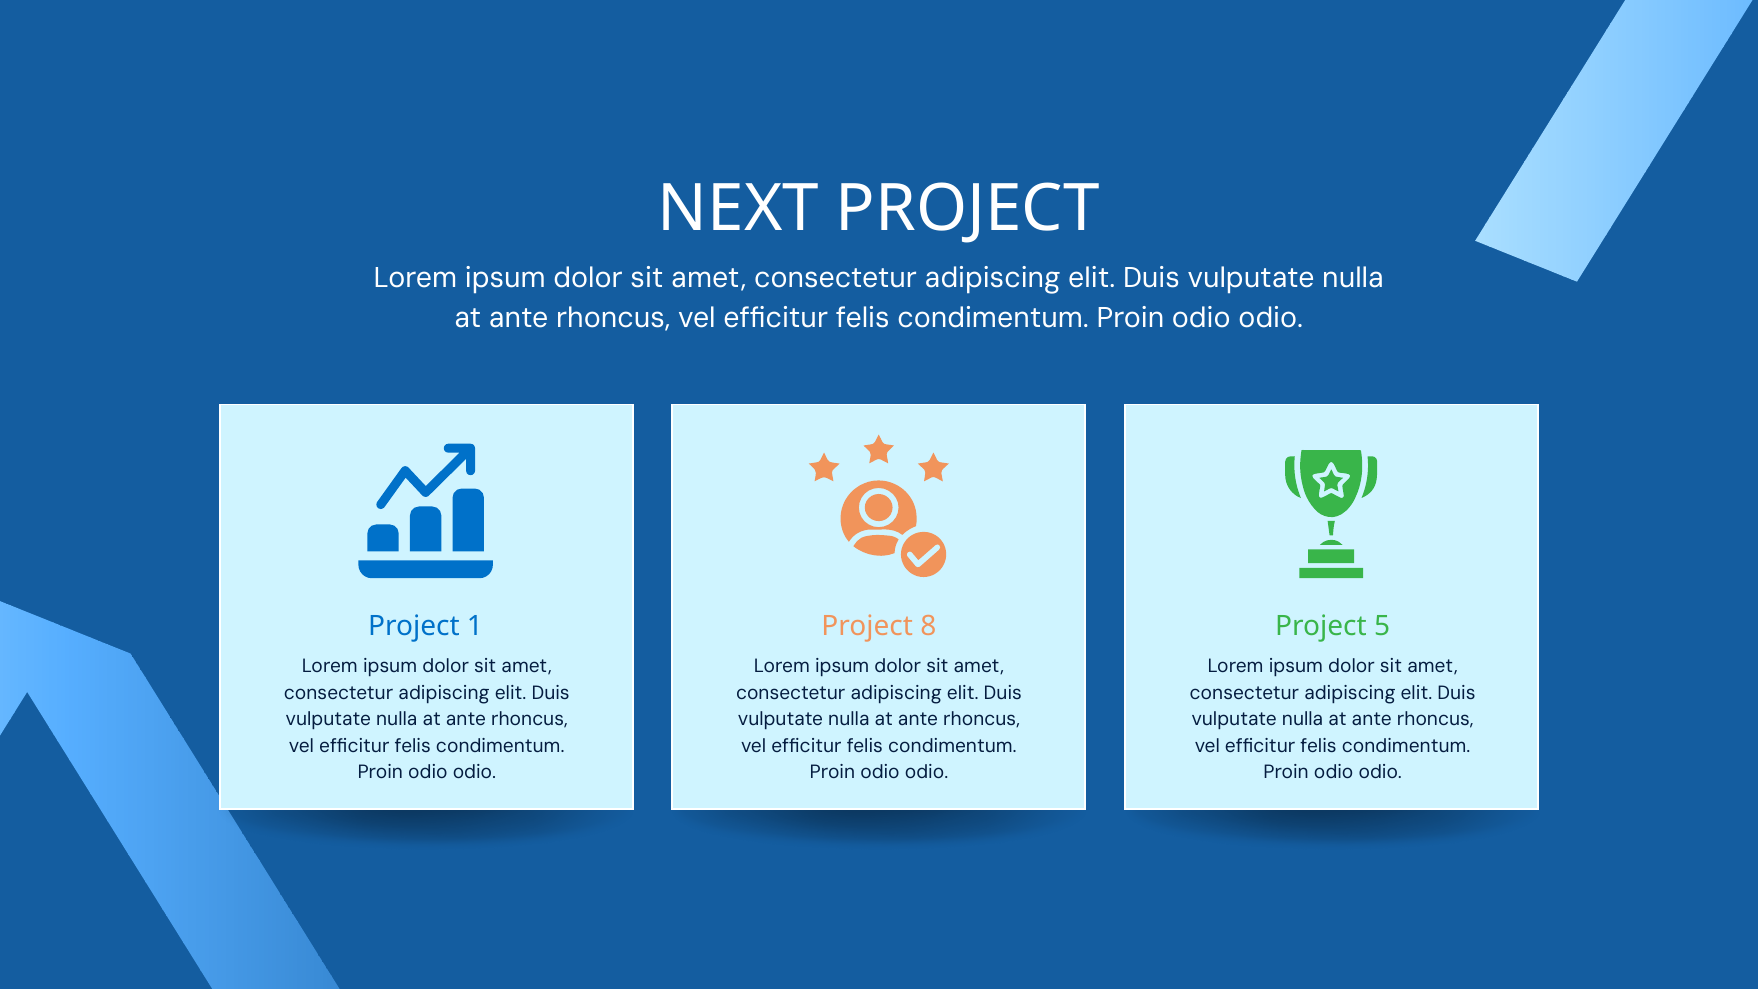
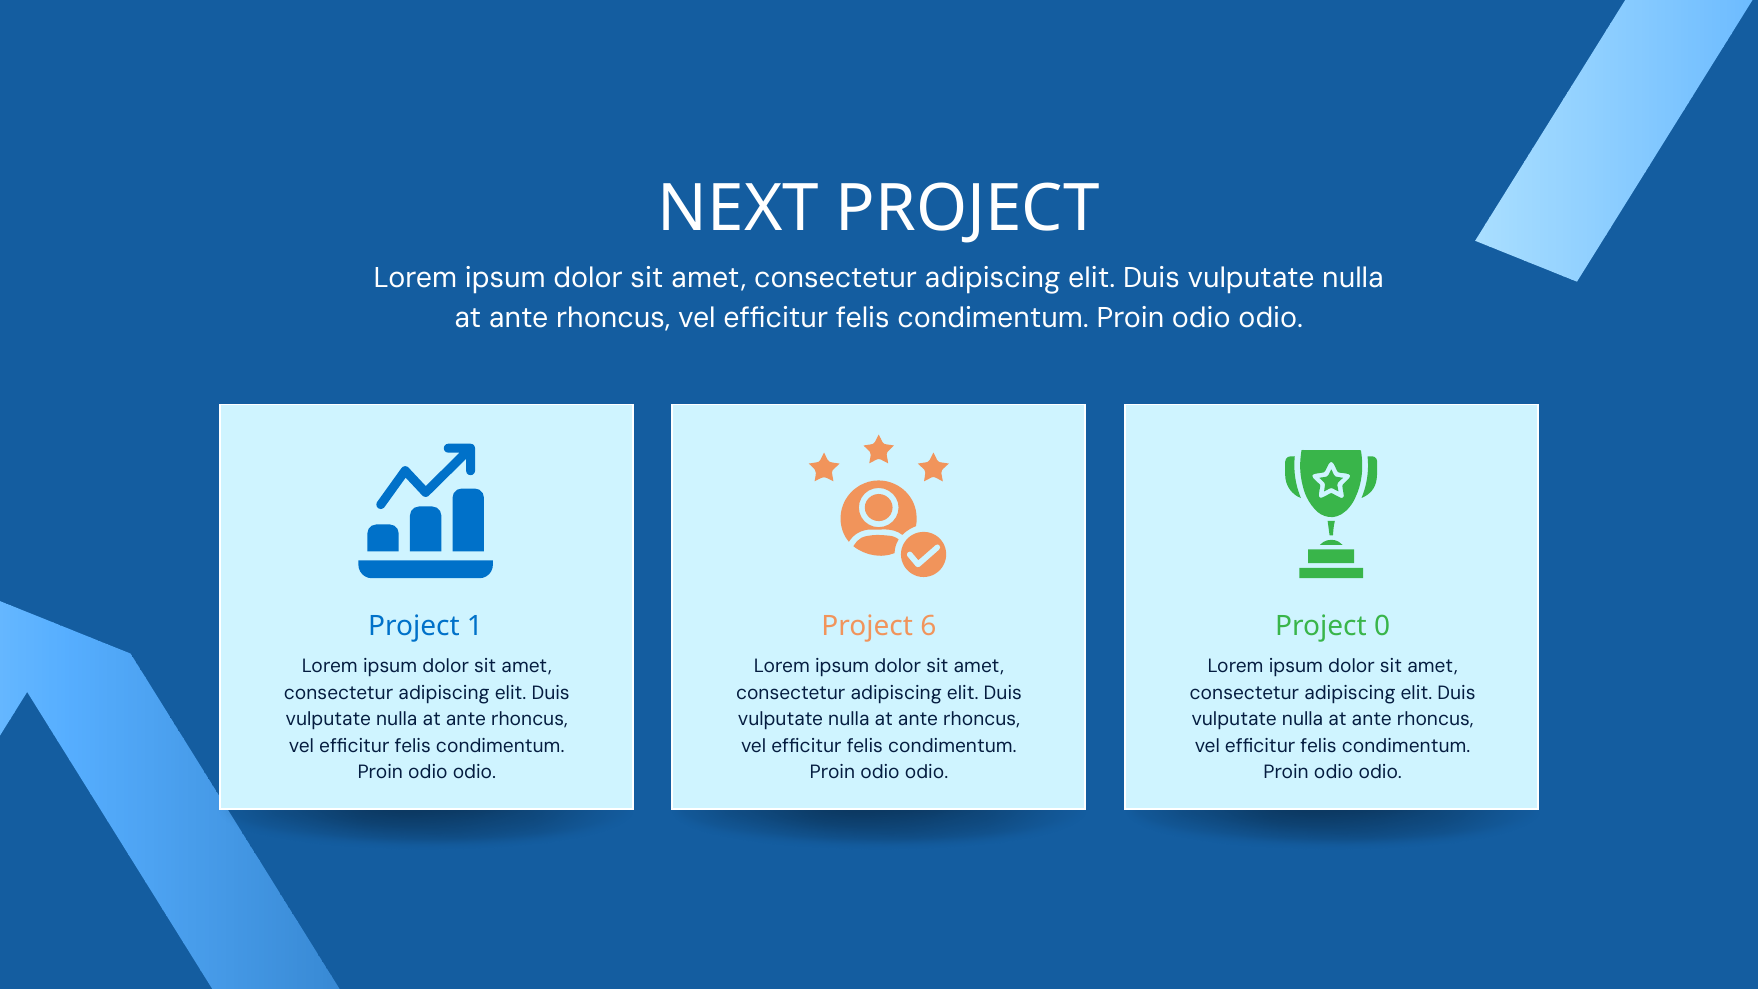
8: 8 -> 6
5: 5 -> 0
